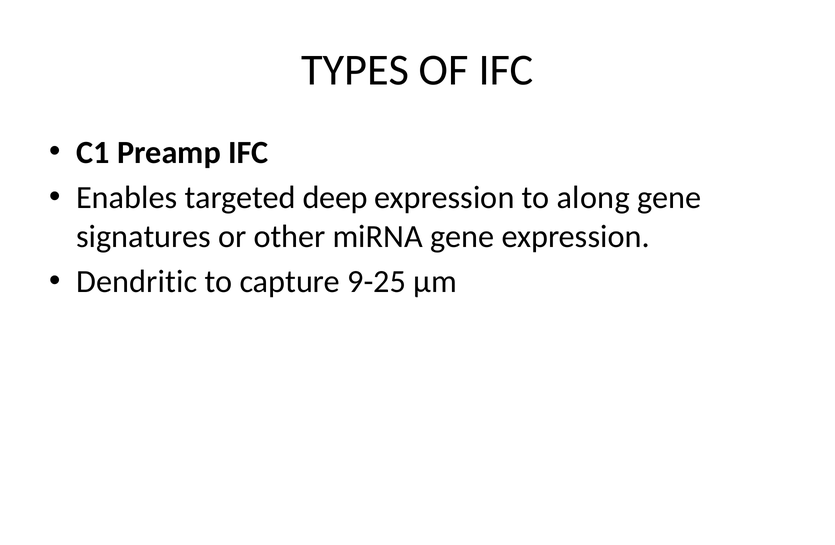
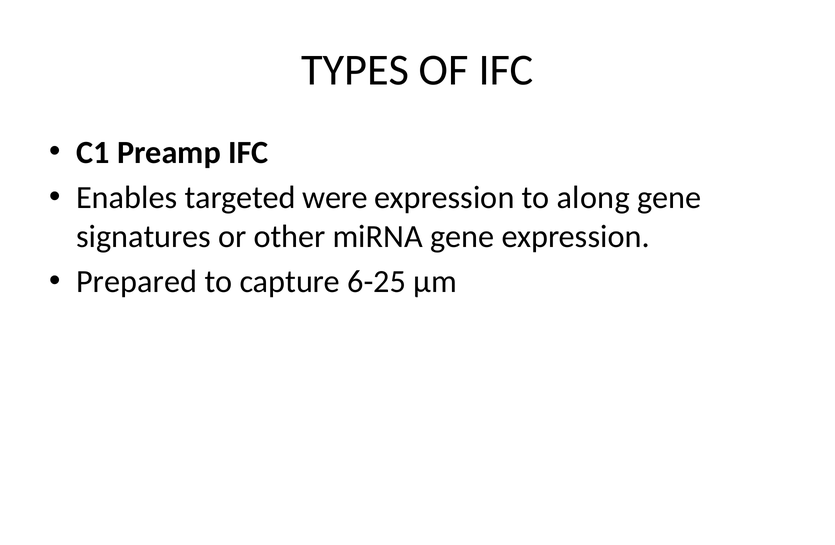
deep: deep -> were
Dendritic: Dendritic -> Prepared
9-25: 9-25 -> 6-25
